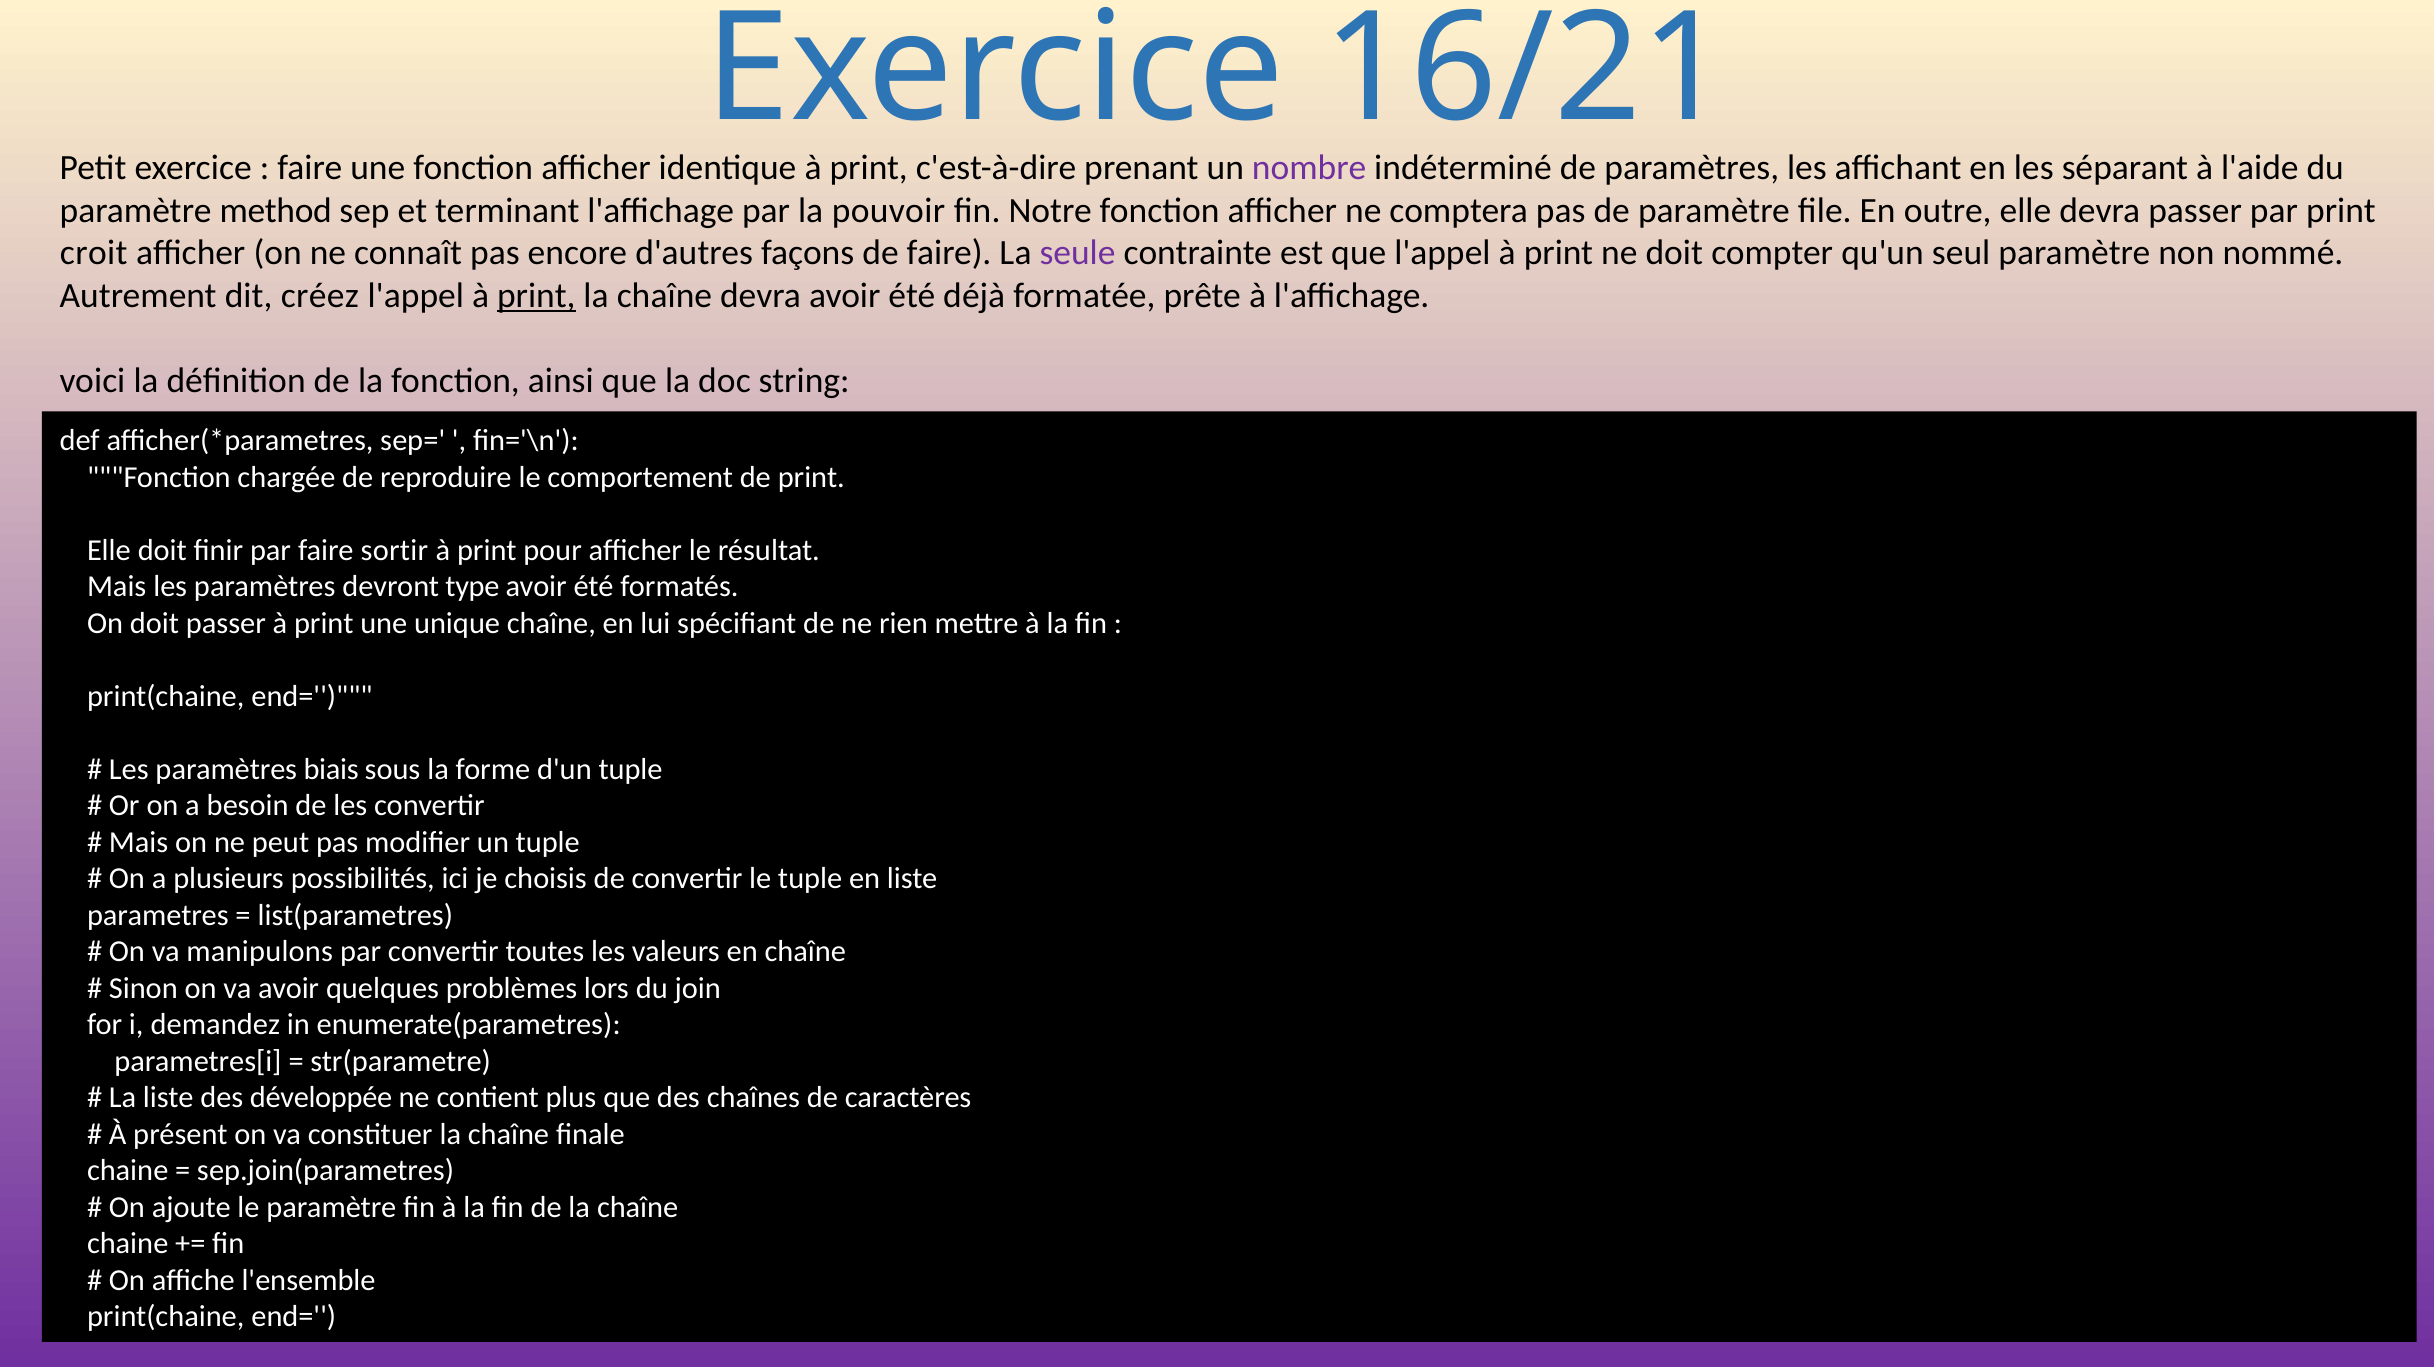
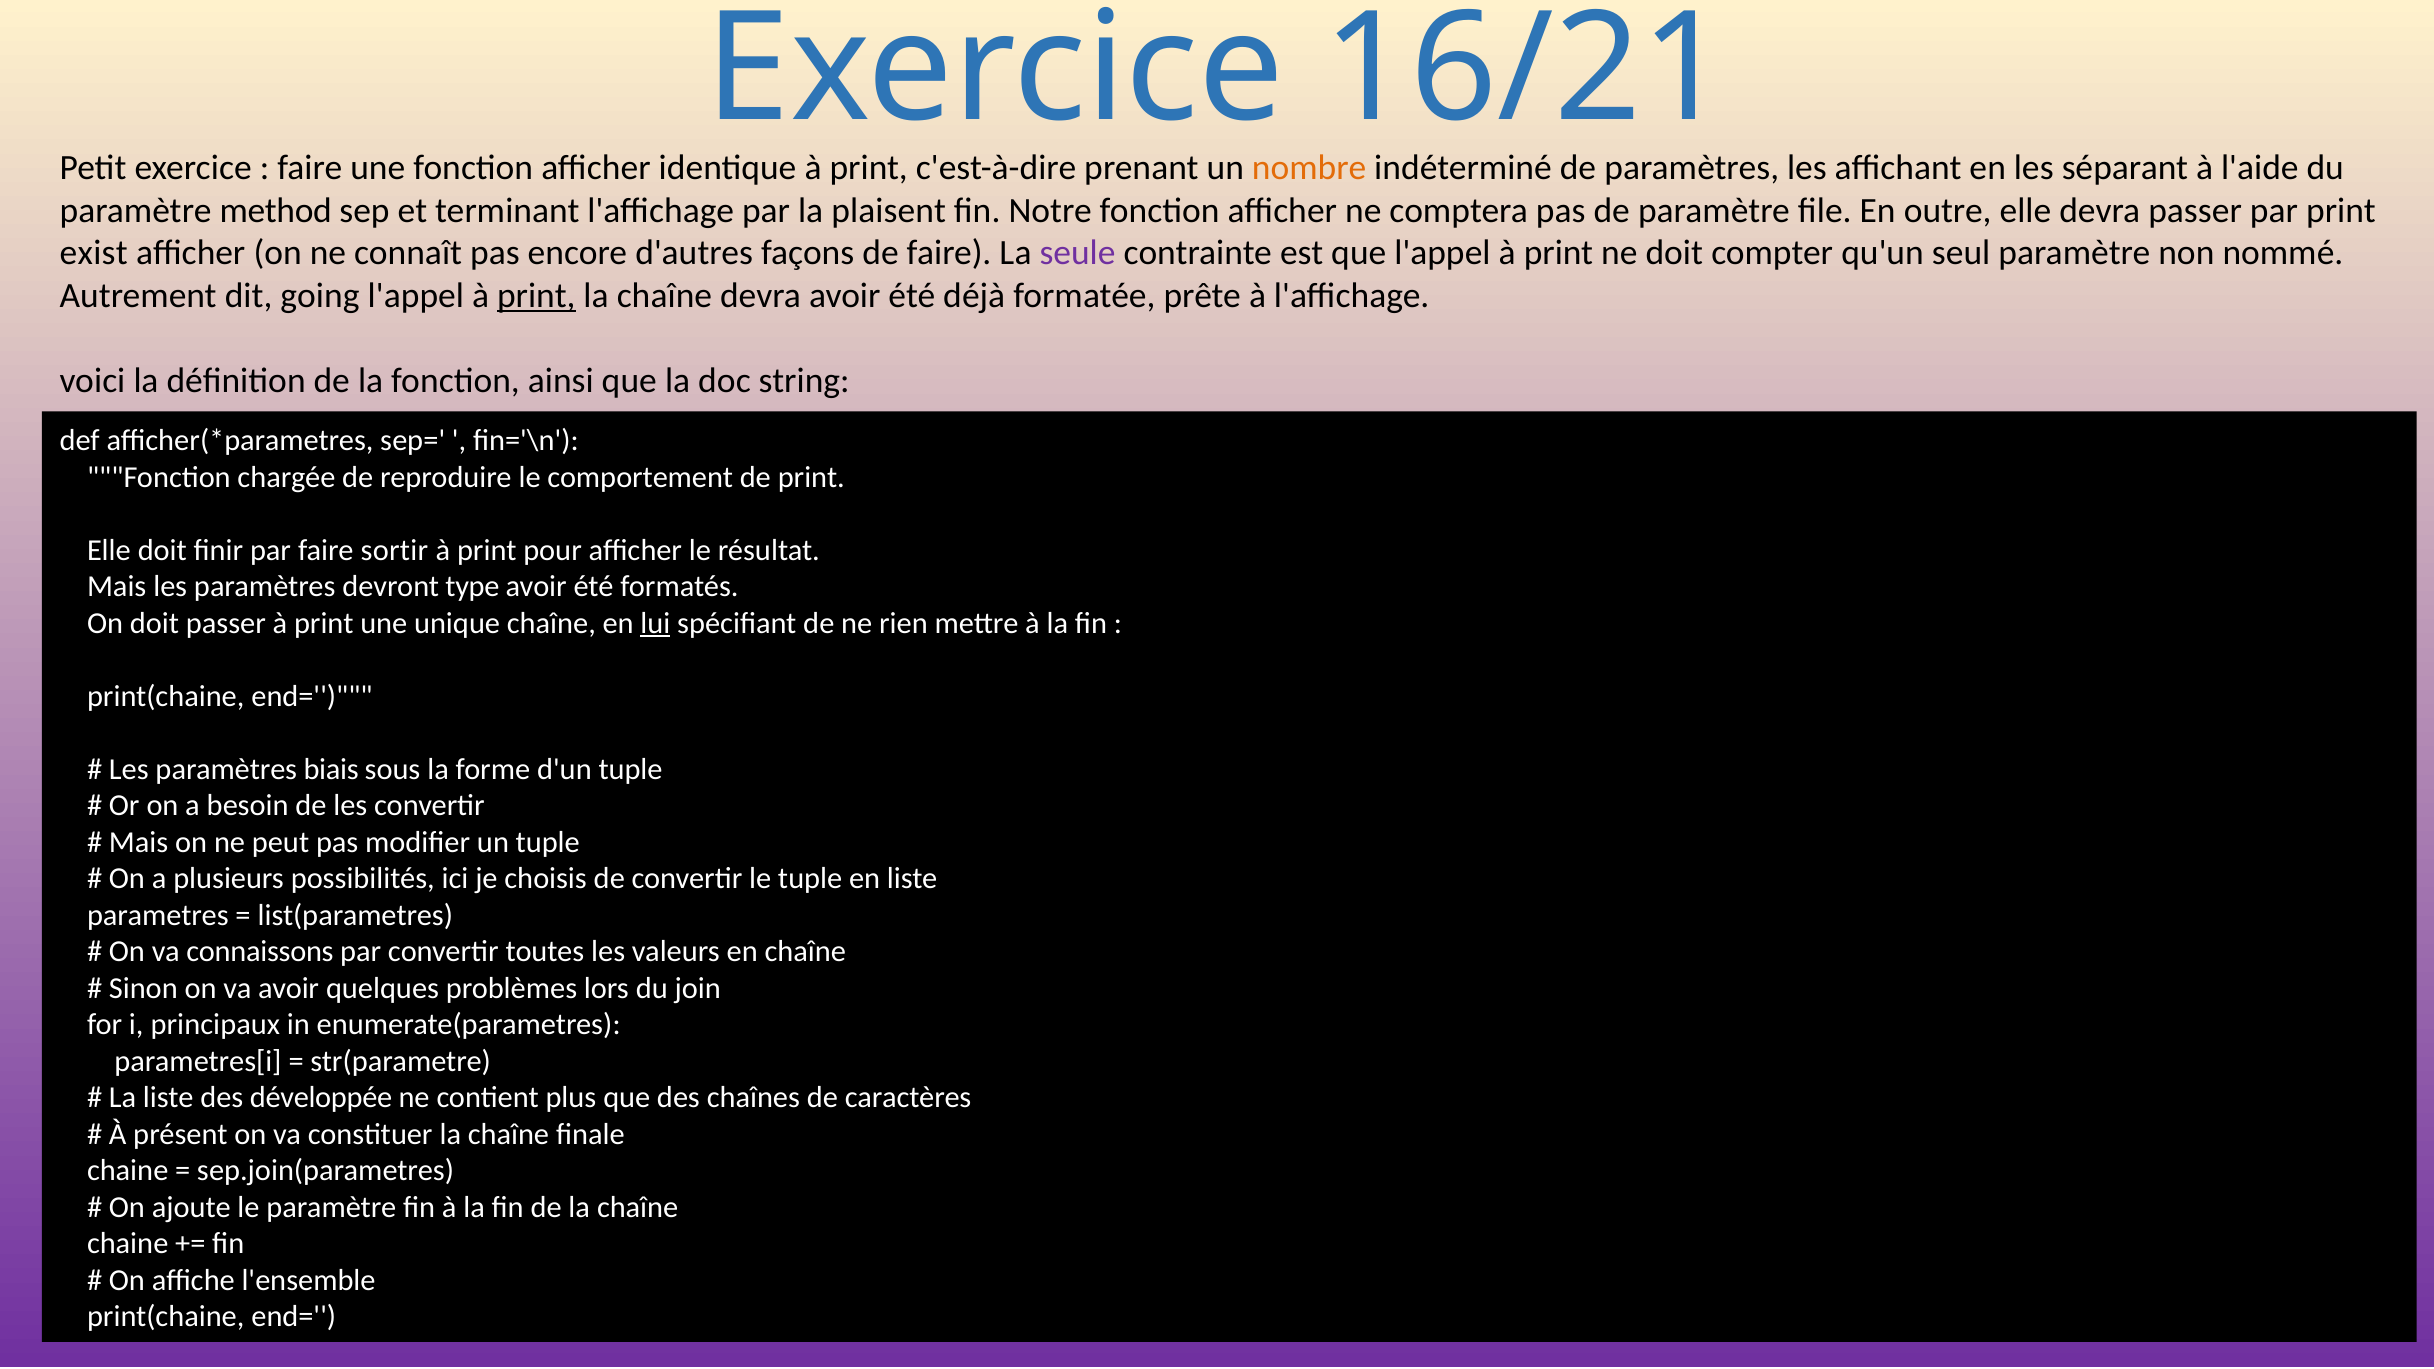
nombre colour: purple -> orange
pouvoir: pouvoir -> plaisent
croit: croit -> exist
créez: créez -> going
lui underline: none -> present
manipulons: manipulons -> connaissons
demandez: demandez -> principaux
